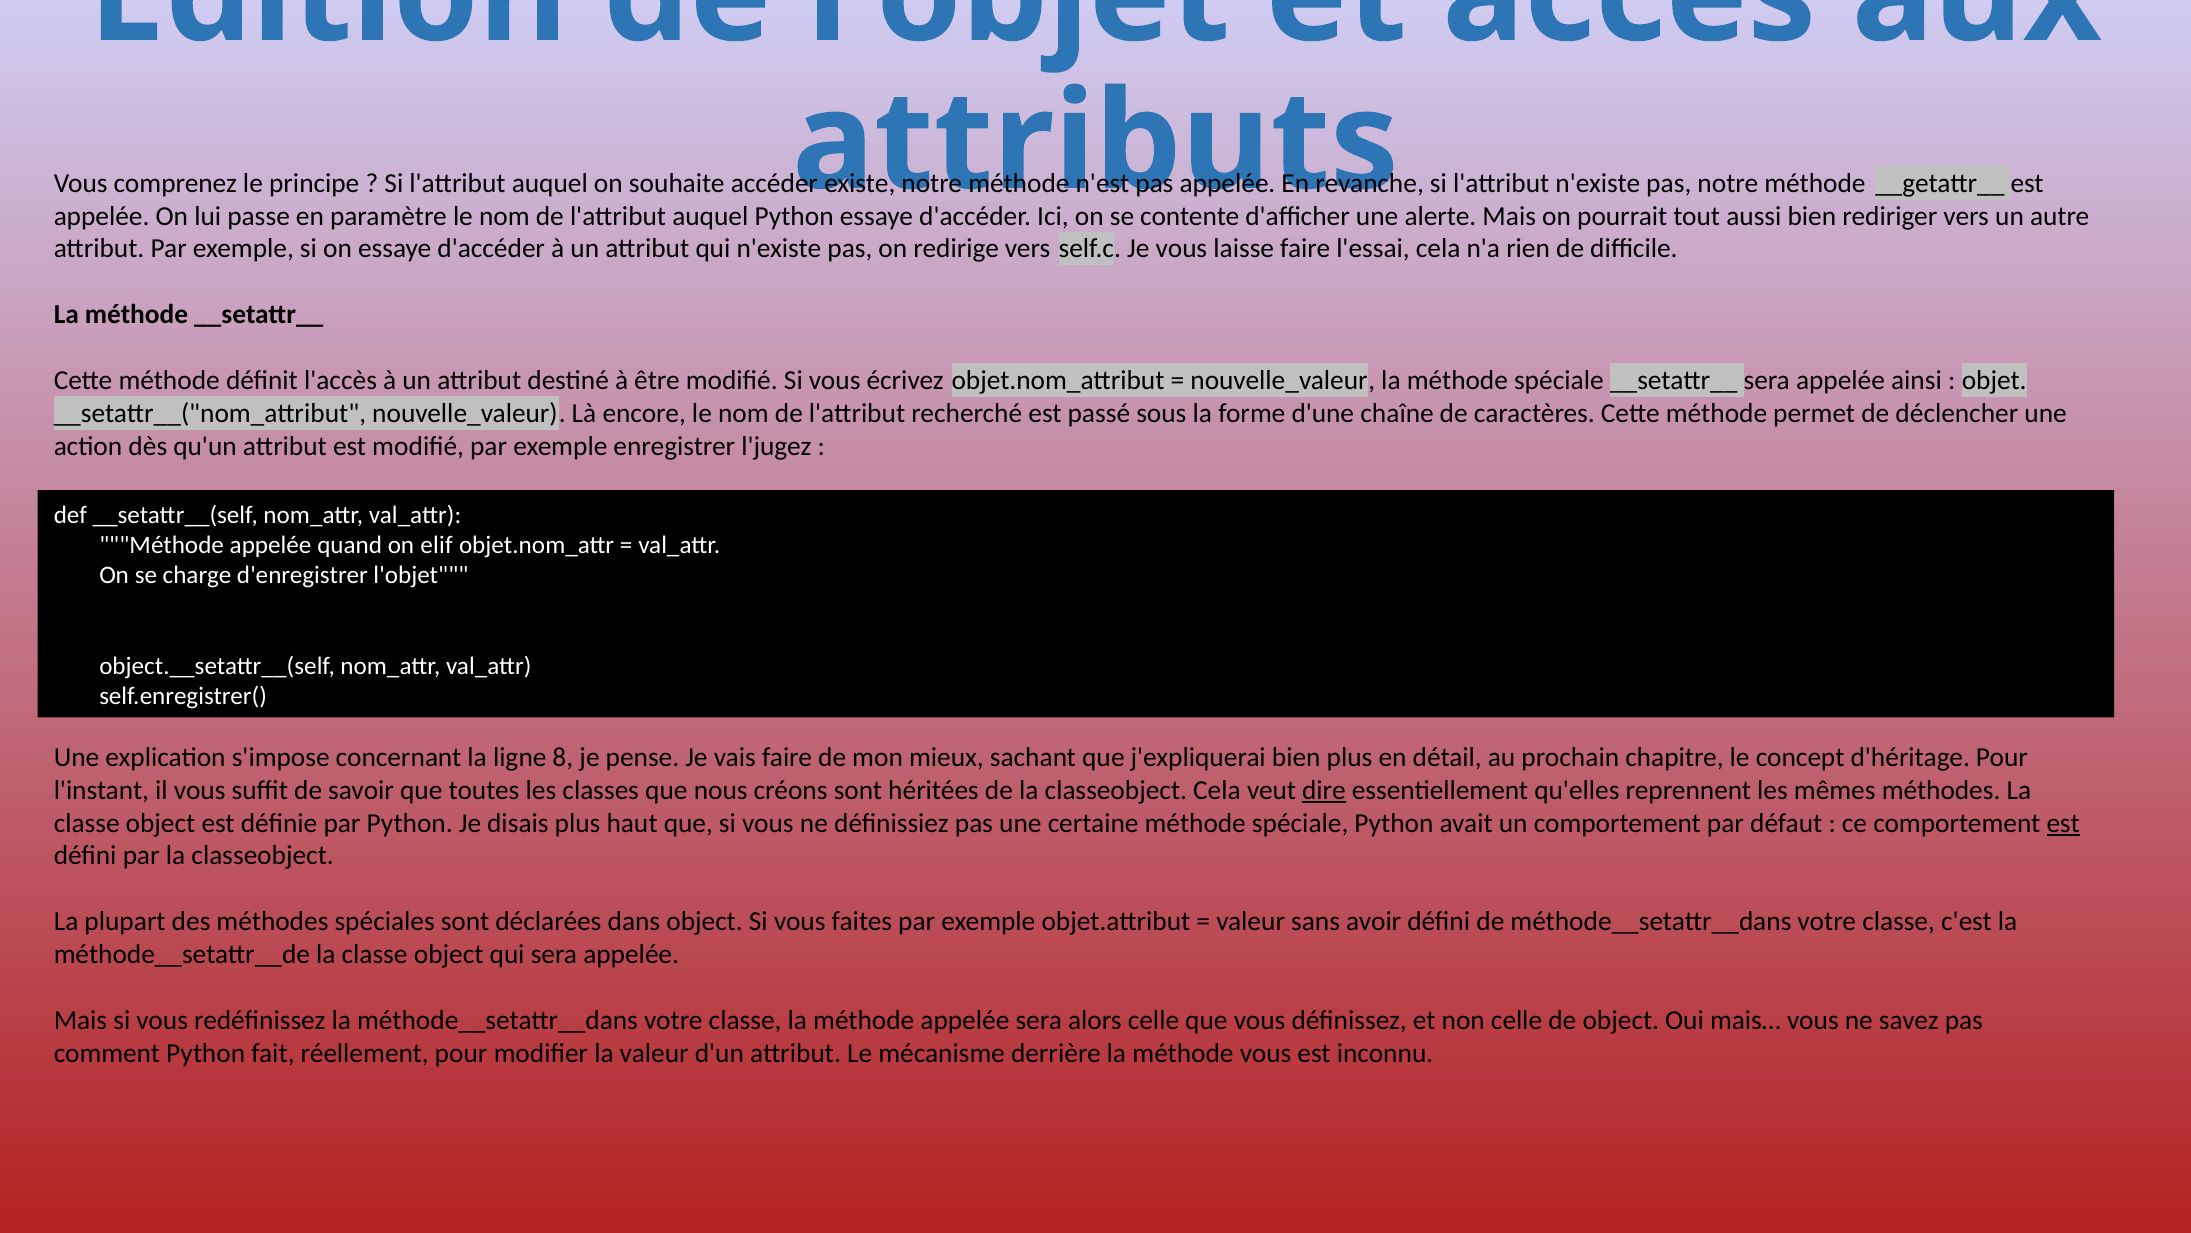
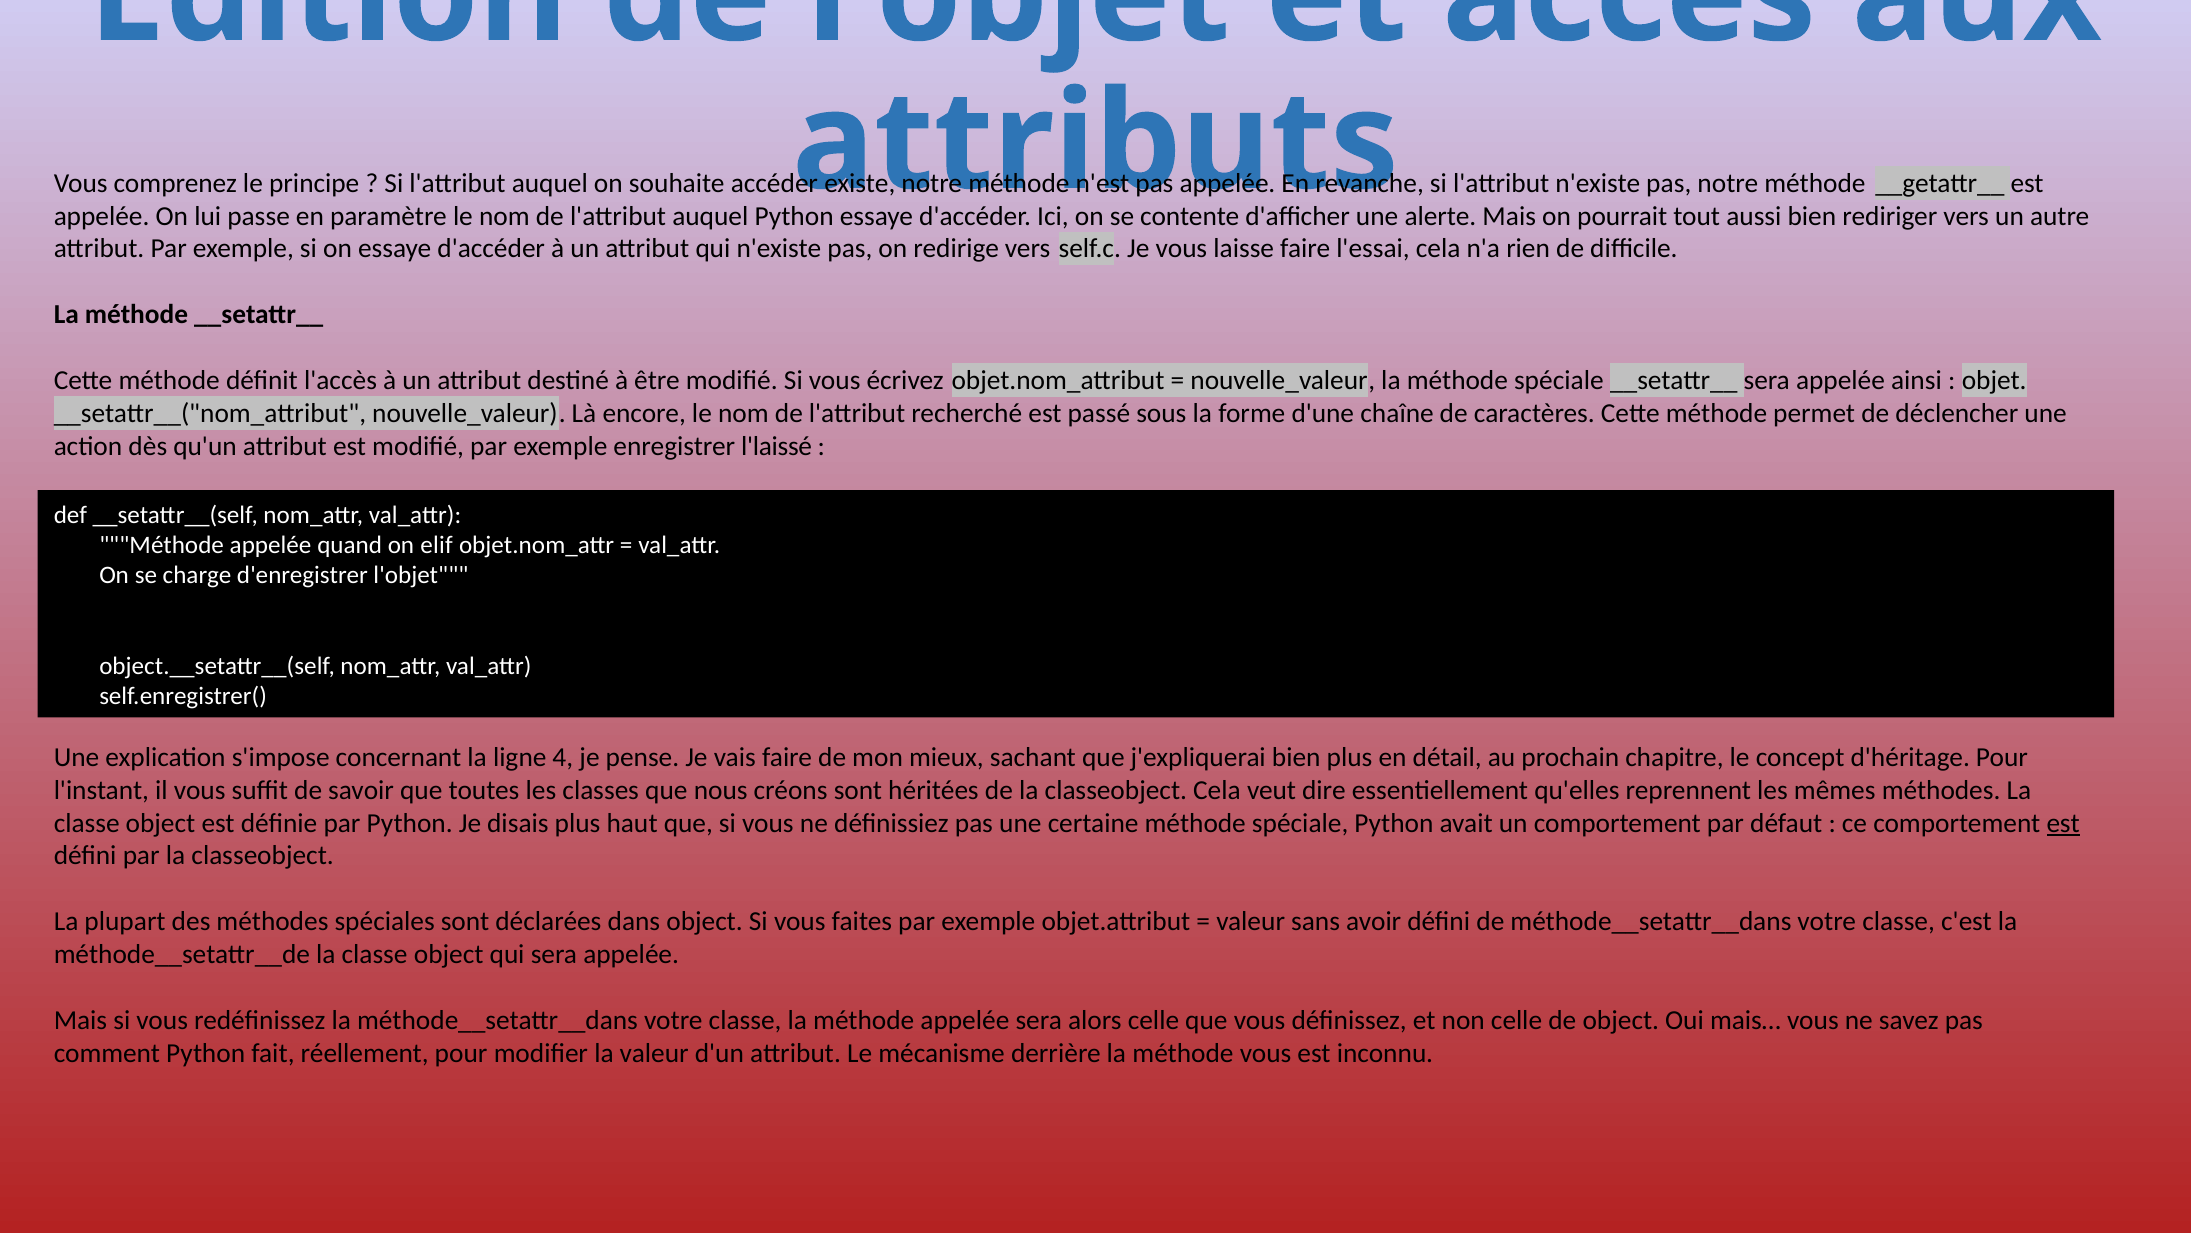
l'jugez: l'jugez -> l'laissé
8: 8 -> 4
dire underline: present -> none
